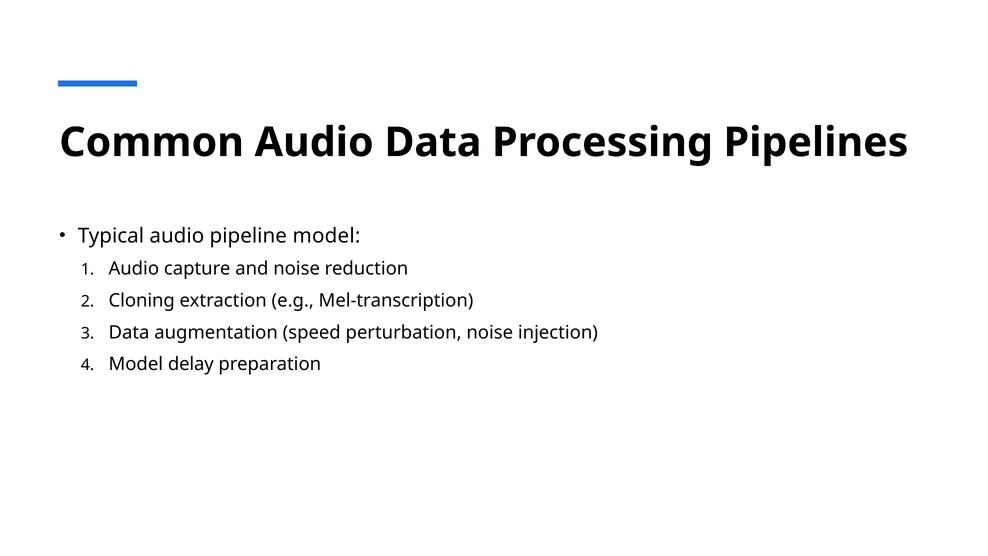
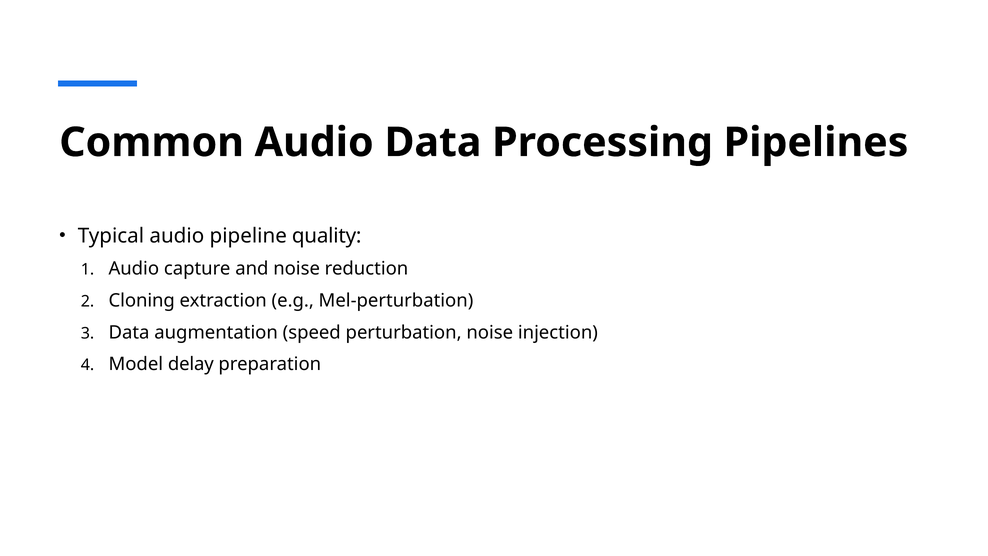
pipeline model: model -> quality
Mel-transcription: Mel-transcription -> Mel-perturbation
